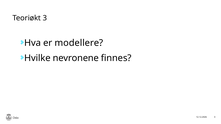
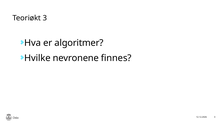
modellere: modellere -> algoritmer
